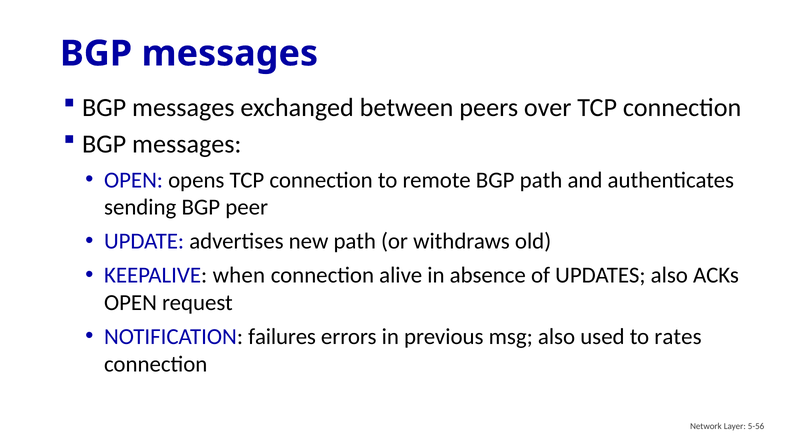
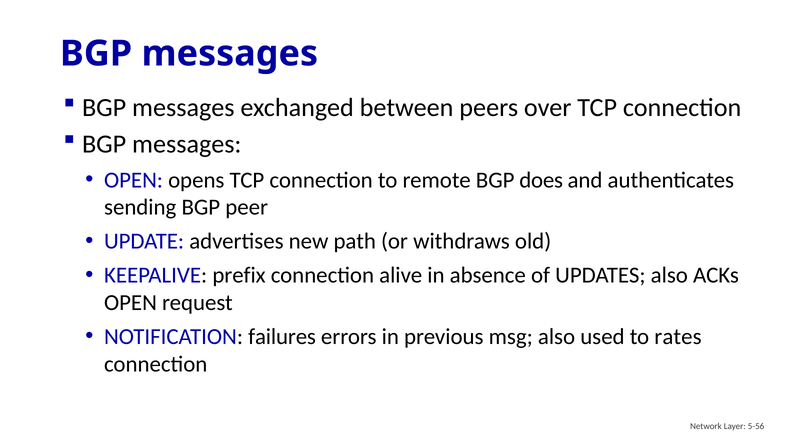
BGP path: path -> does
when: when -> prefix
